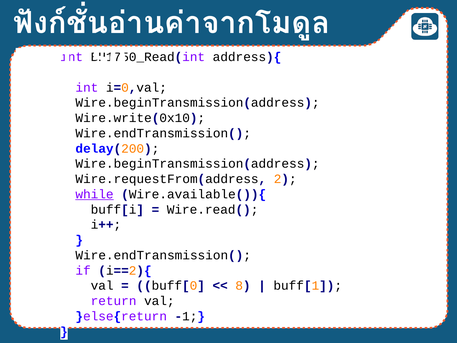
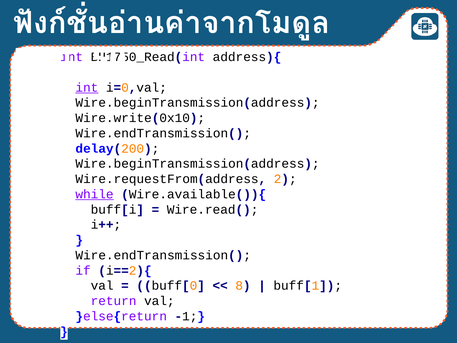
int at (87, 87) underline: none -> present
